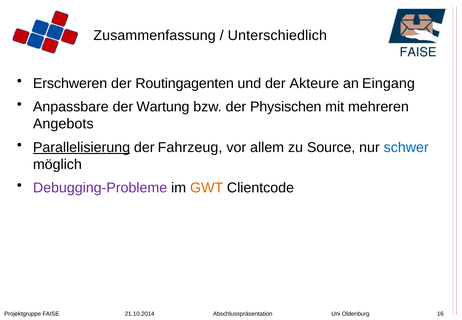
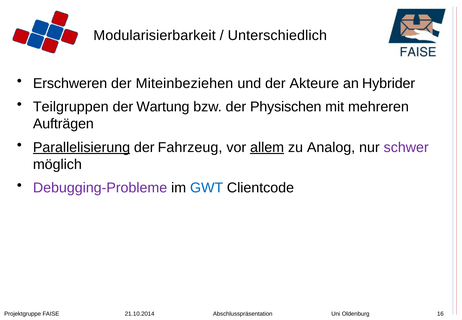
Zusammenfassung: Zusammenfassung -> Modularisierbarkeit
Routingagenten: Routingagenten -> Miteinbeziehen
Eingang: Eingang -> Hybrider
Anpassbare: Anpassbare -> Teilgruppen
Angebots: Angebots -> Aufträgen
allem underline: none -> present
Source: Source -> Analog
schwer colour: blue -> purple
GWT colour: orange -> blue
